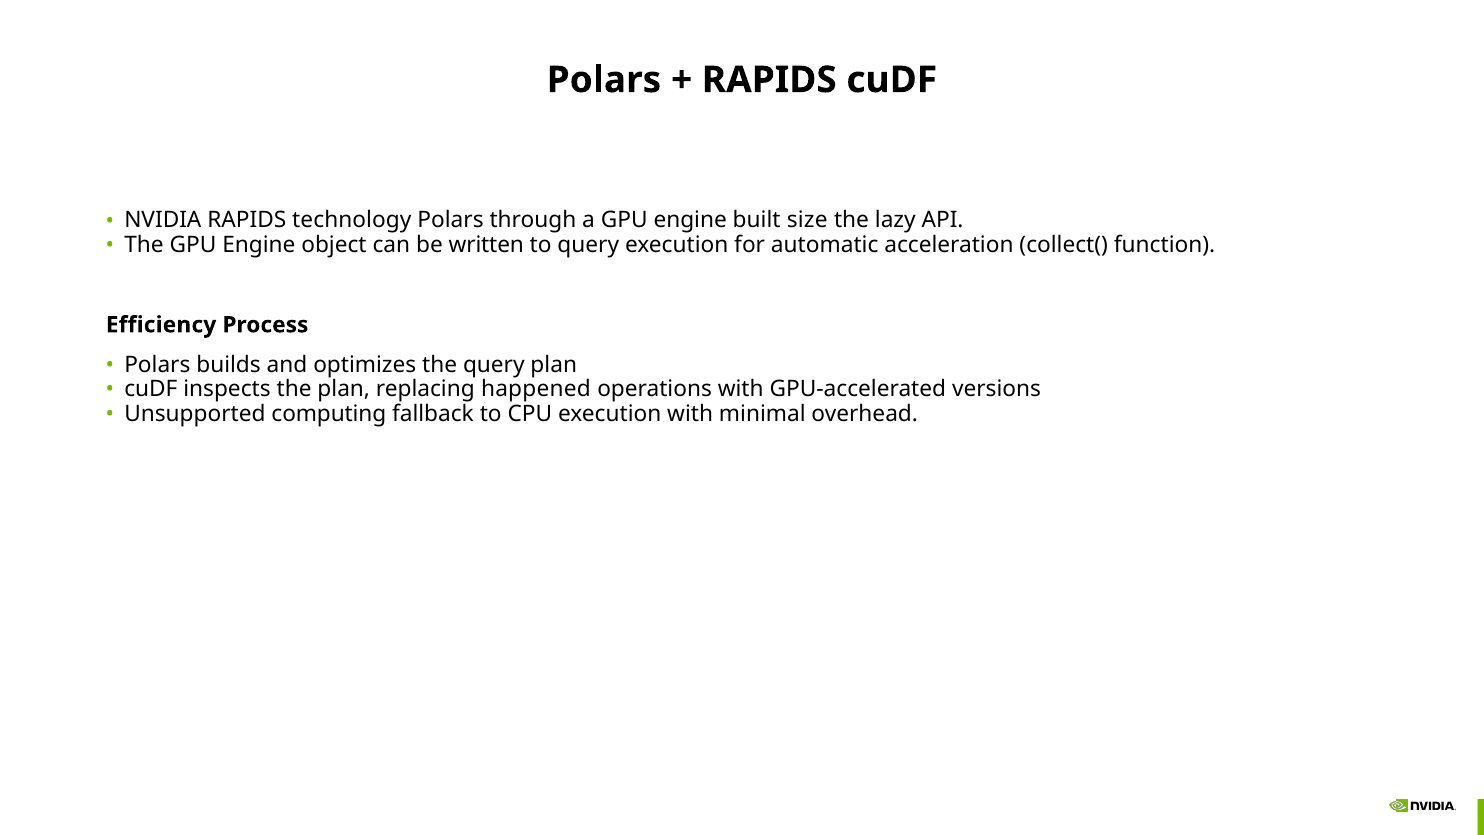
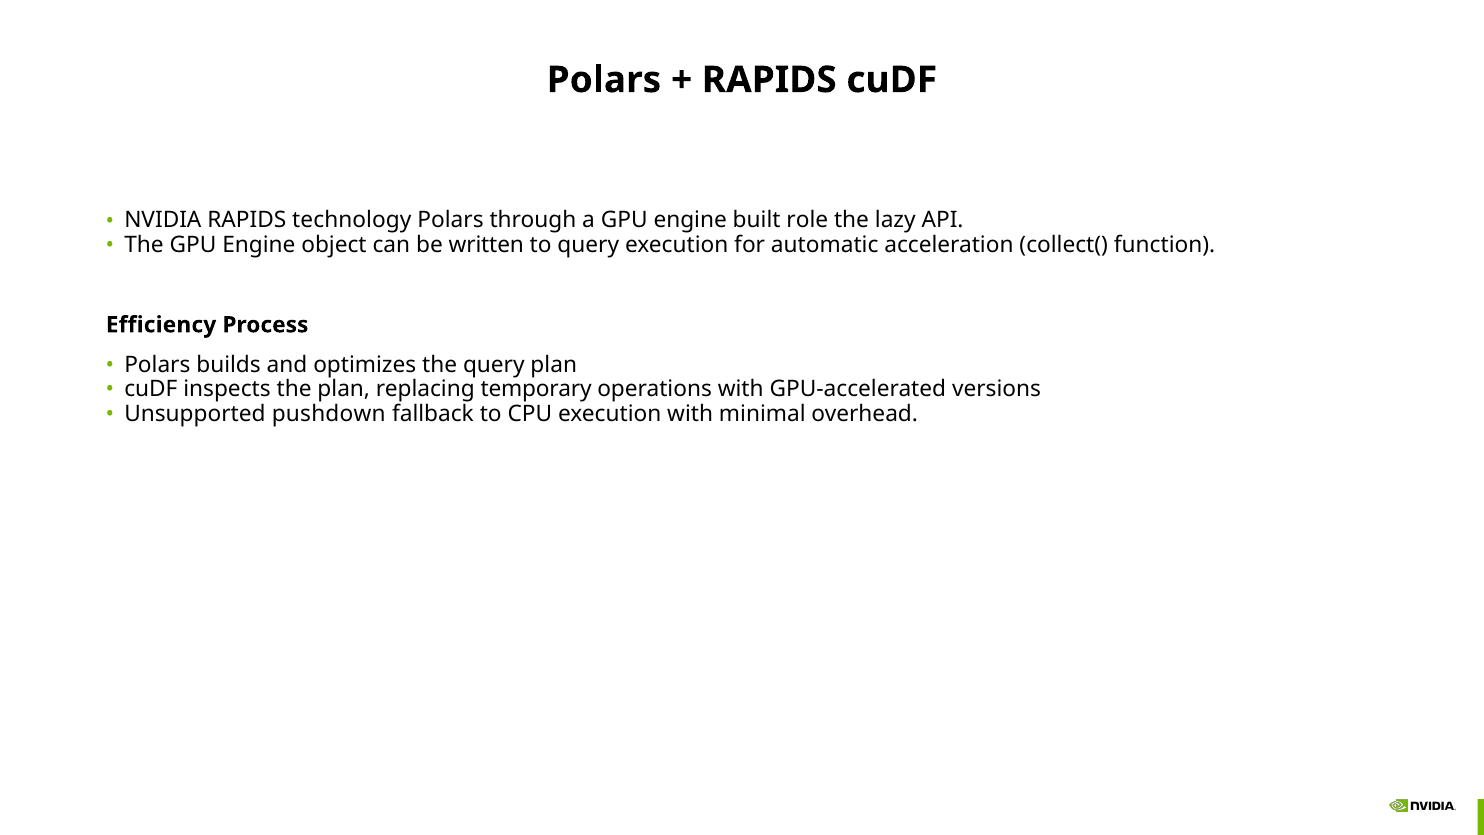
size: size -> role
happened: happened -> temporary
computing: computing -> pushdown
